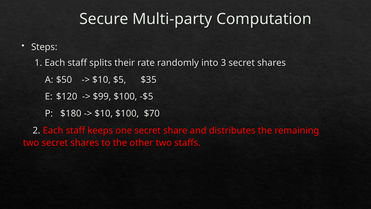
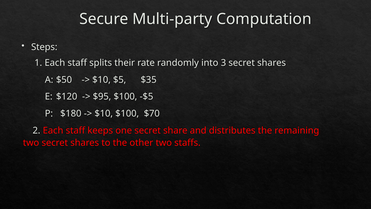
$99: $99 -> $95
